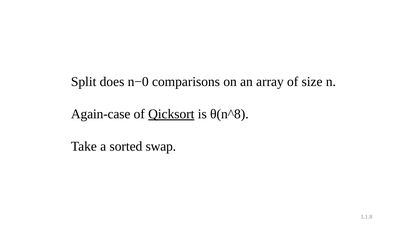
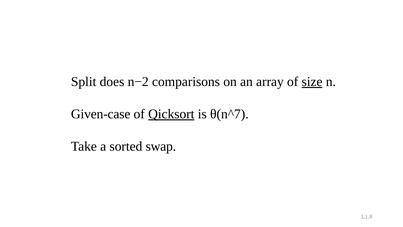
n−0: n−0 -> n−2
size underline: none -> present
Again-case: Again-case -> Given-case
θ(n^8: θ(n^8 -> θ(n^7
